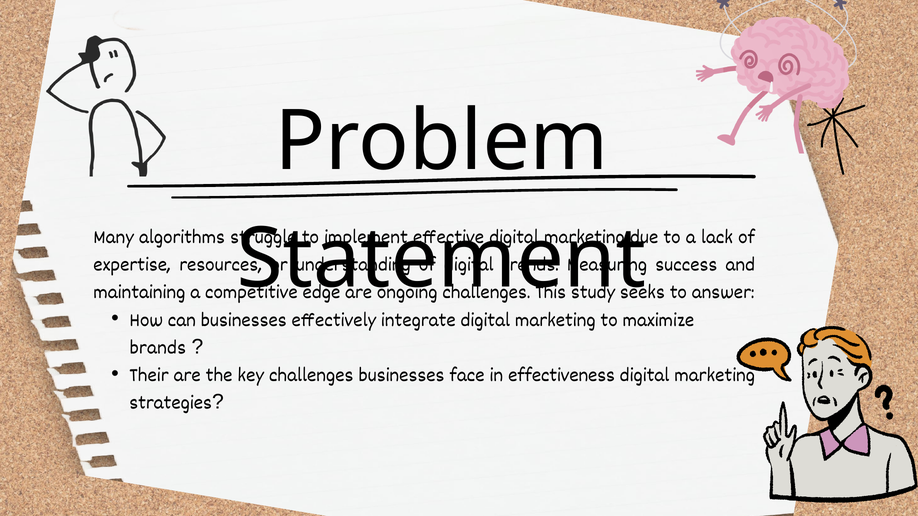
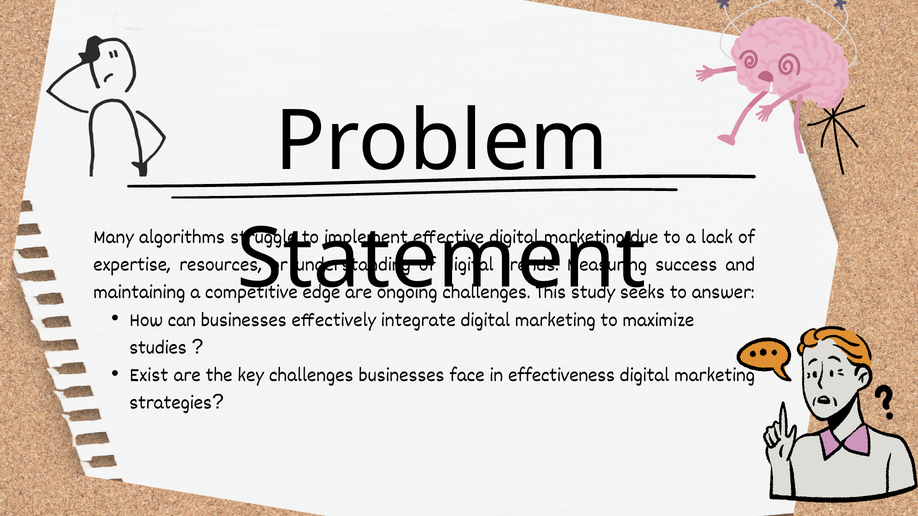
brands: brands -> studies
Their: Their -> Exist
